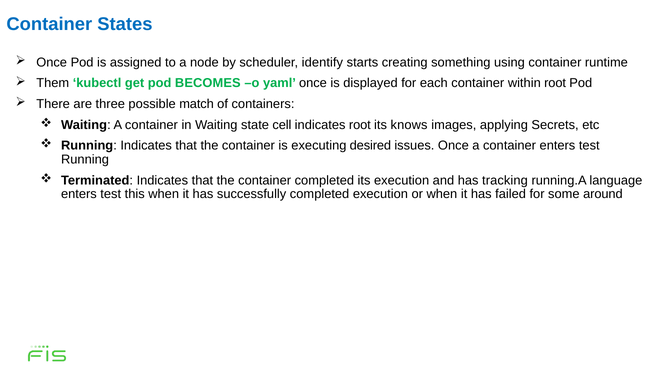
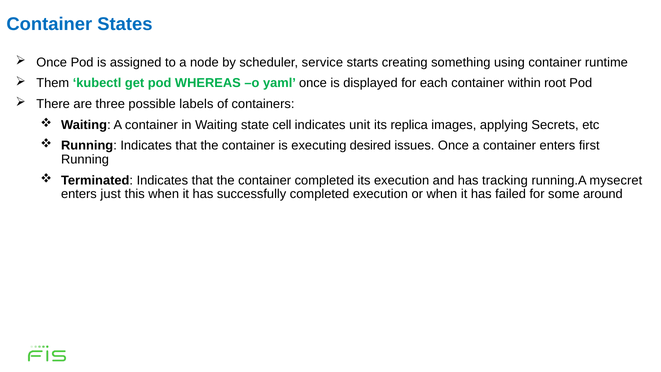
identify: identify -> service
BECOMES: BECOMES -> WHEREAS
match: match -> labels
indicates root: root -> unit
knows: knows -> replica
container enters test: test -> first
language: language -> mysecret
test at (111, 194): test -> just
